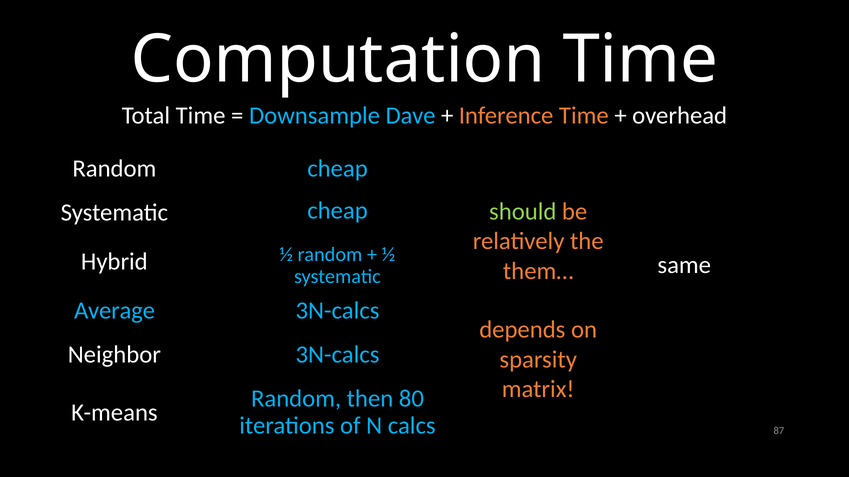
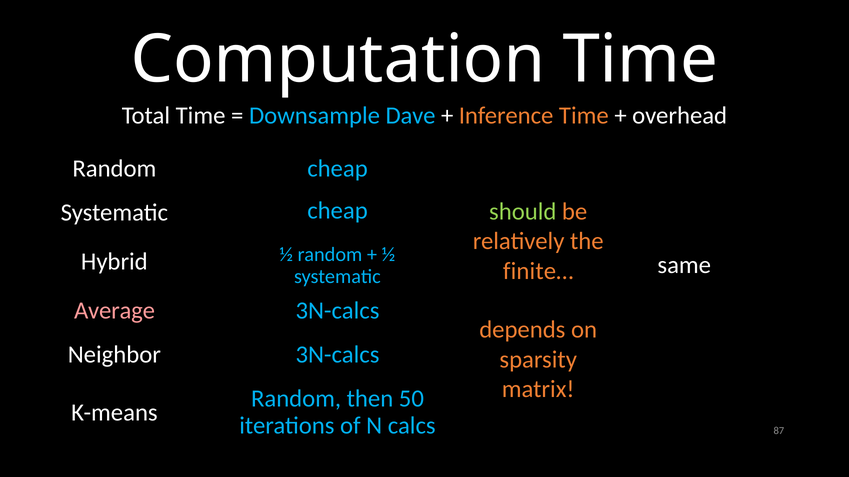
them…: them… -> finite…
Average colour: light blue -> pink
80: 80 -> 50
